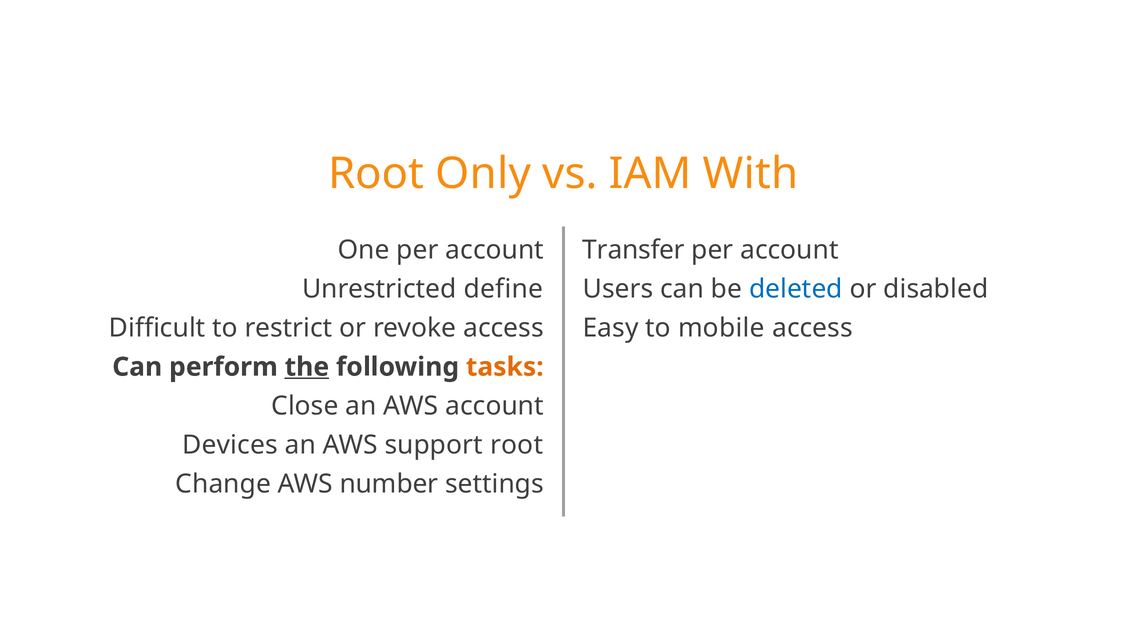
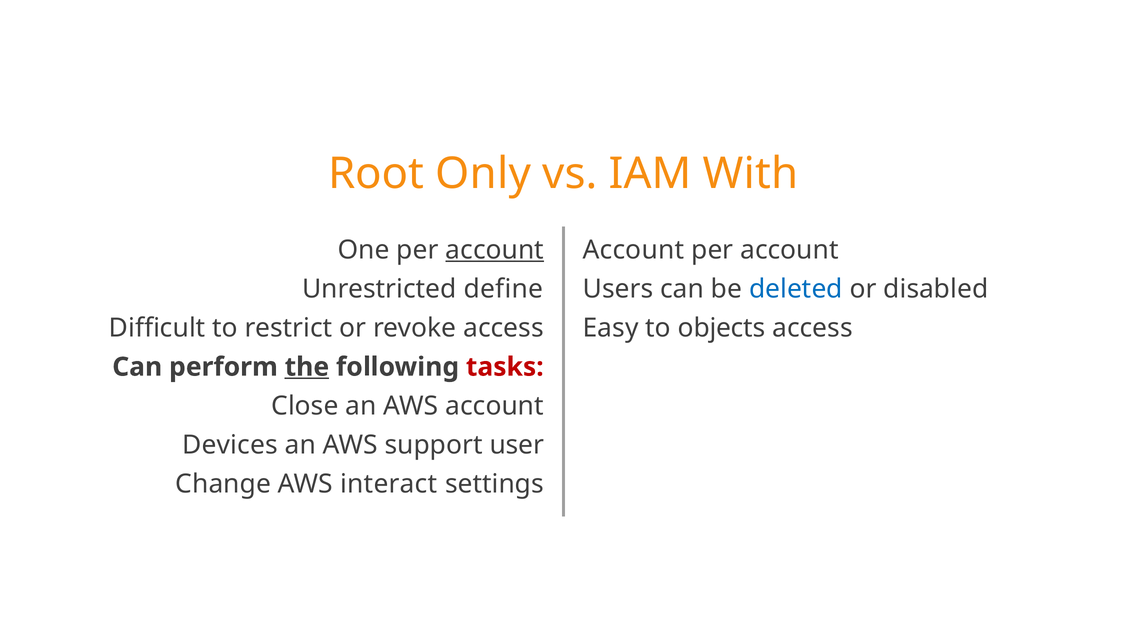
account at (495, 250) underline: none -> present
Transfer at (634, 250): Transfer -> Account
mobile: mobile -> objects
tasks colour: orange -> red
support root: root -> user
number: number -> interact
